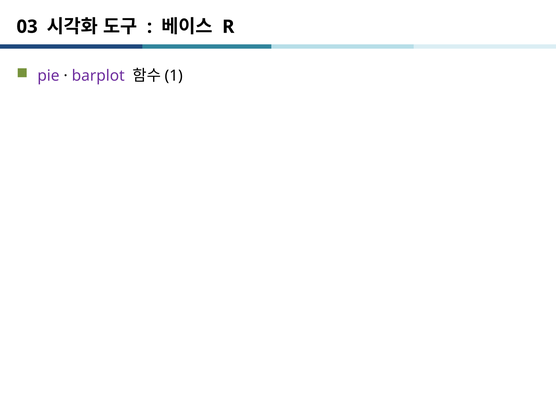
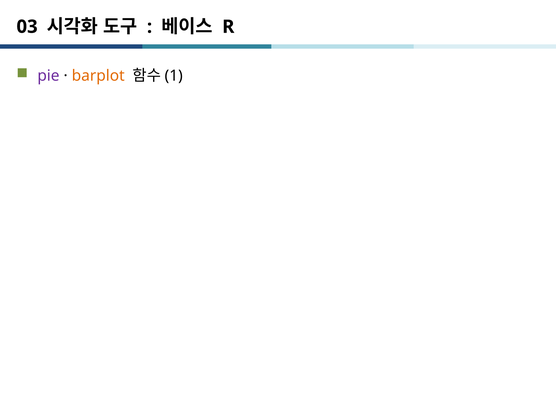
barplot colour: purple -> orange
